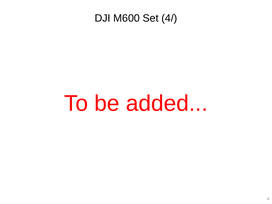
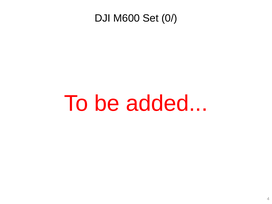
4/: 4/ -> 0/
